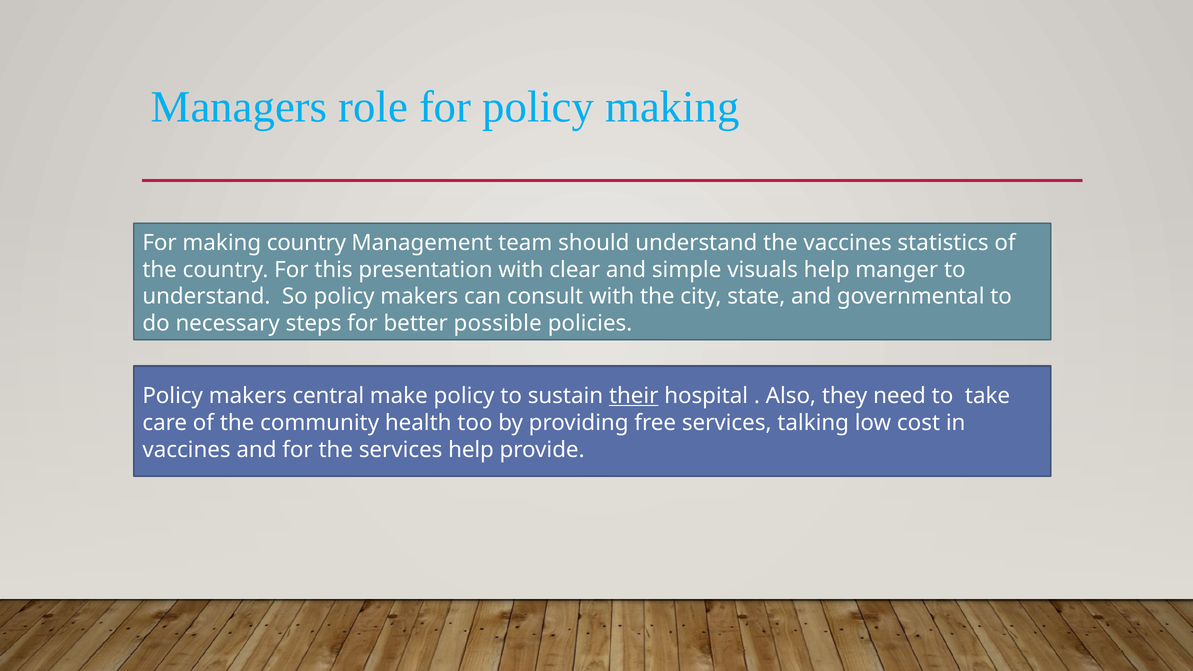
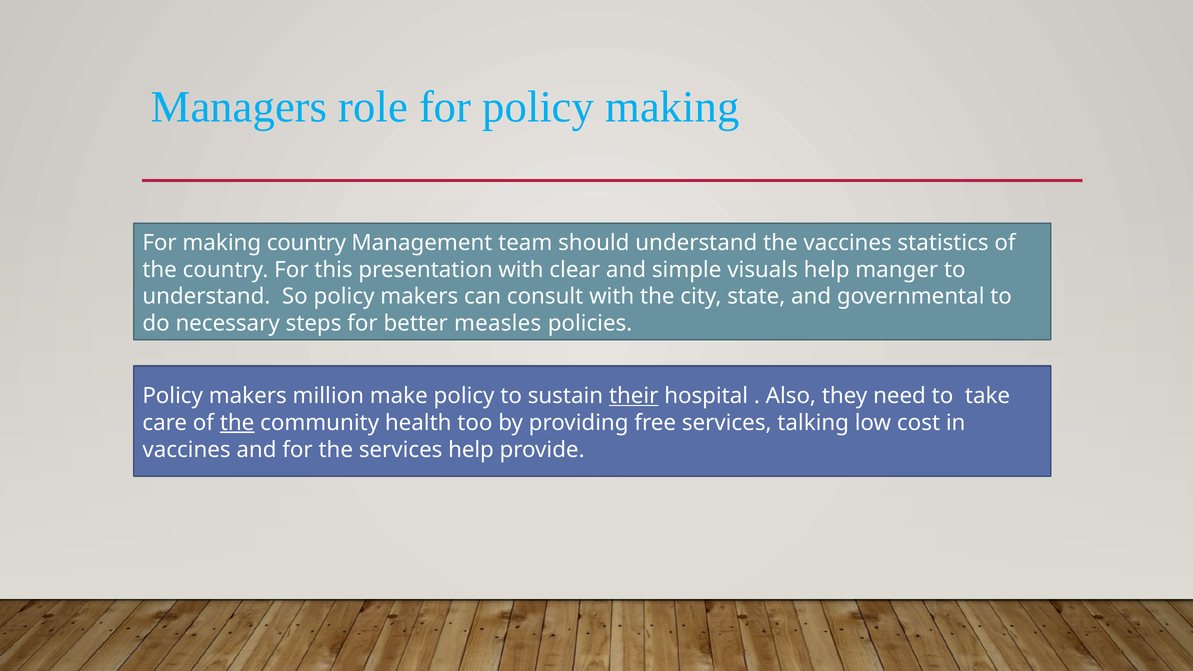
possible: possible -> measles
central: central -> million
the at (237, 423) underline: none -> present
